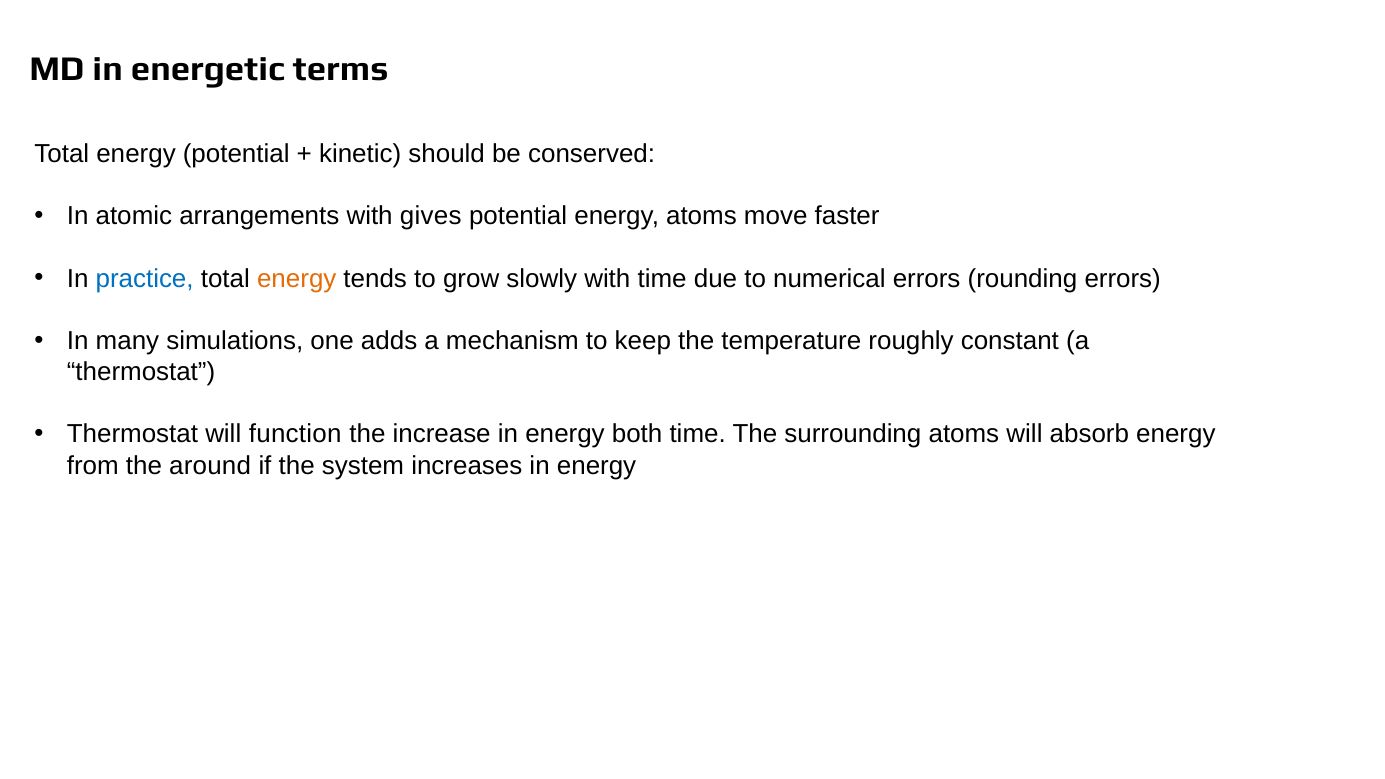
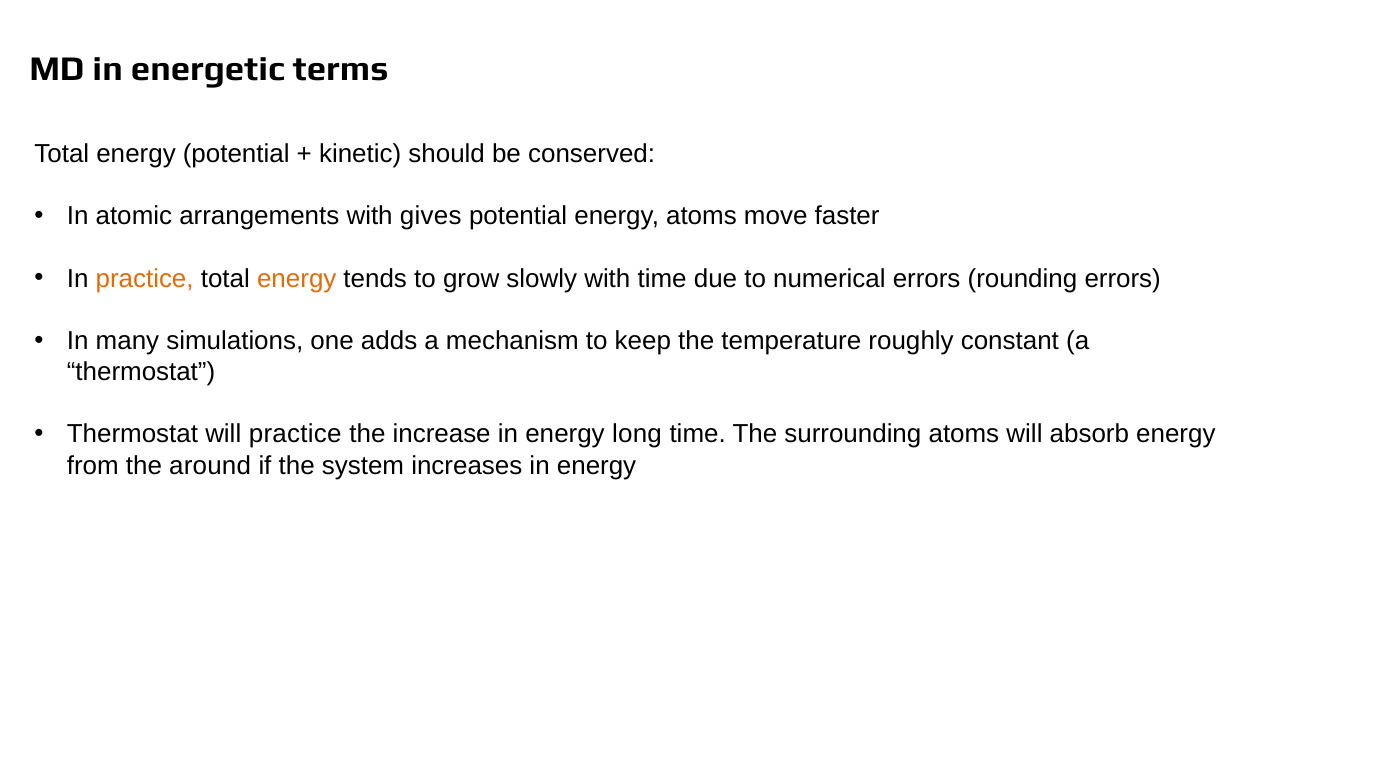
practice at (145, 279) colour: blue -> orange
will function: function -> practice
both: both -> long
